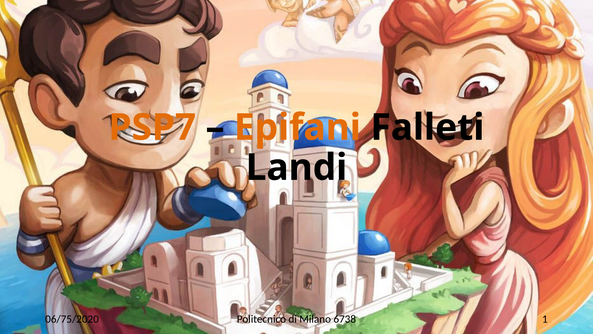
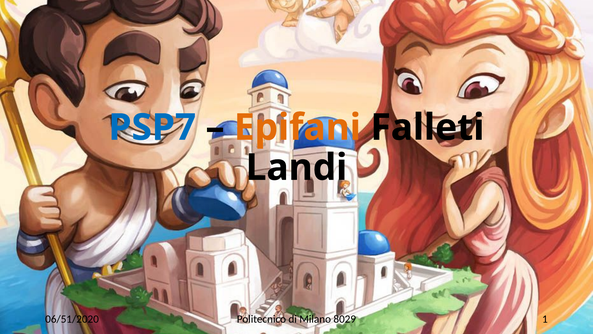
PSP7 colour: orange -> blue
06/75/2020: 06/75/2020 -> 06/51/2020
6738: 6738 -> 8029
